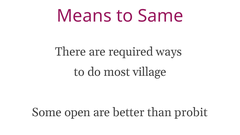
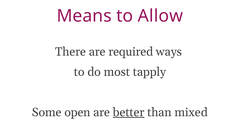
Same: Same -> Allow
village: village -> tapply
better underline: none -> present
probit: probit -> mixed
